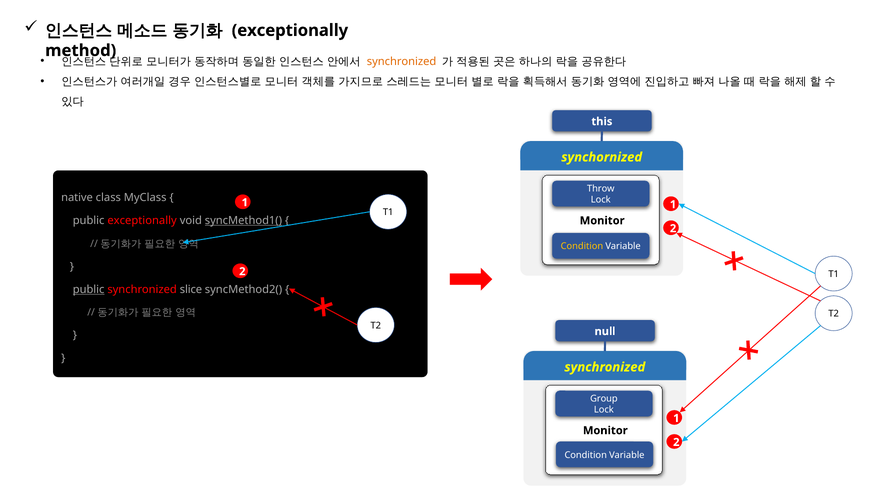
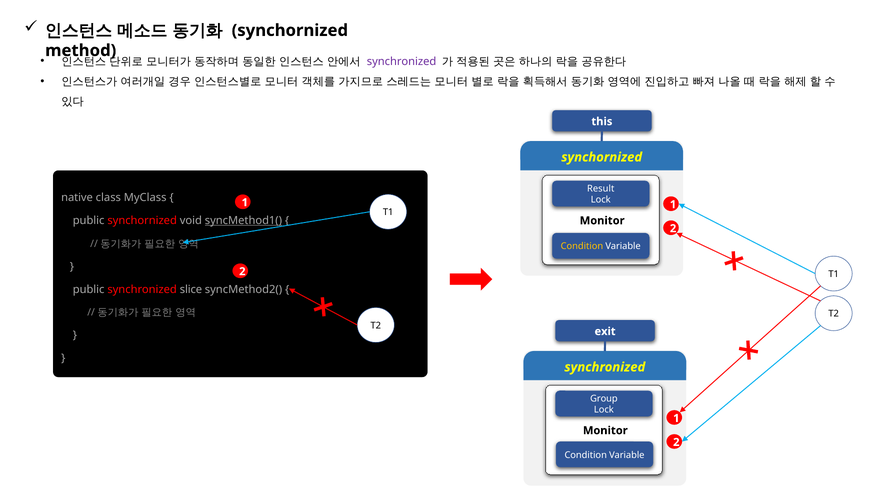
exceptionally at (290, 30): exceptionally -> synchornized
synchronized at (402, 61) colour: orange -> purple
Throw: Throw -> Result
public exceptionally: exceptionally -> synchornized
public at (89, 289) underline: present -> none
null: null -> exit
